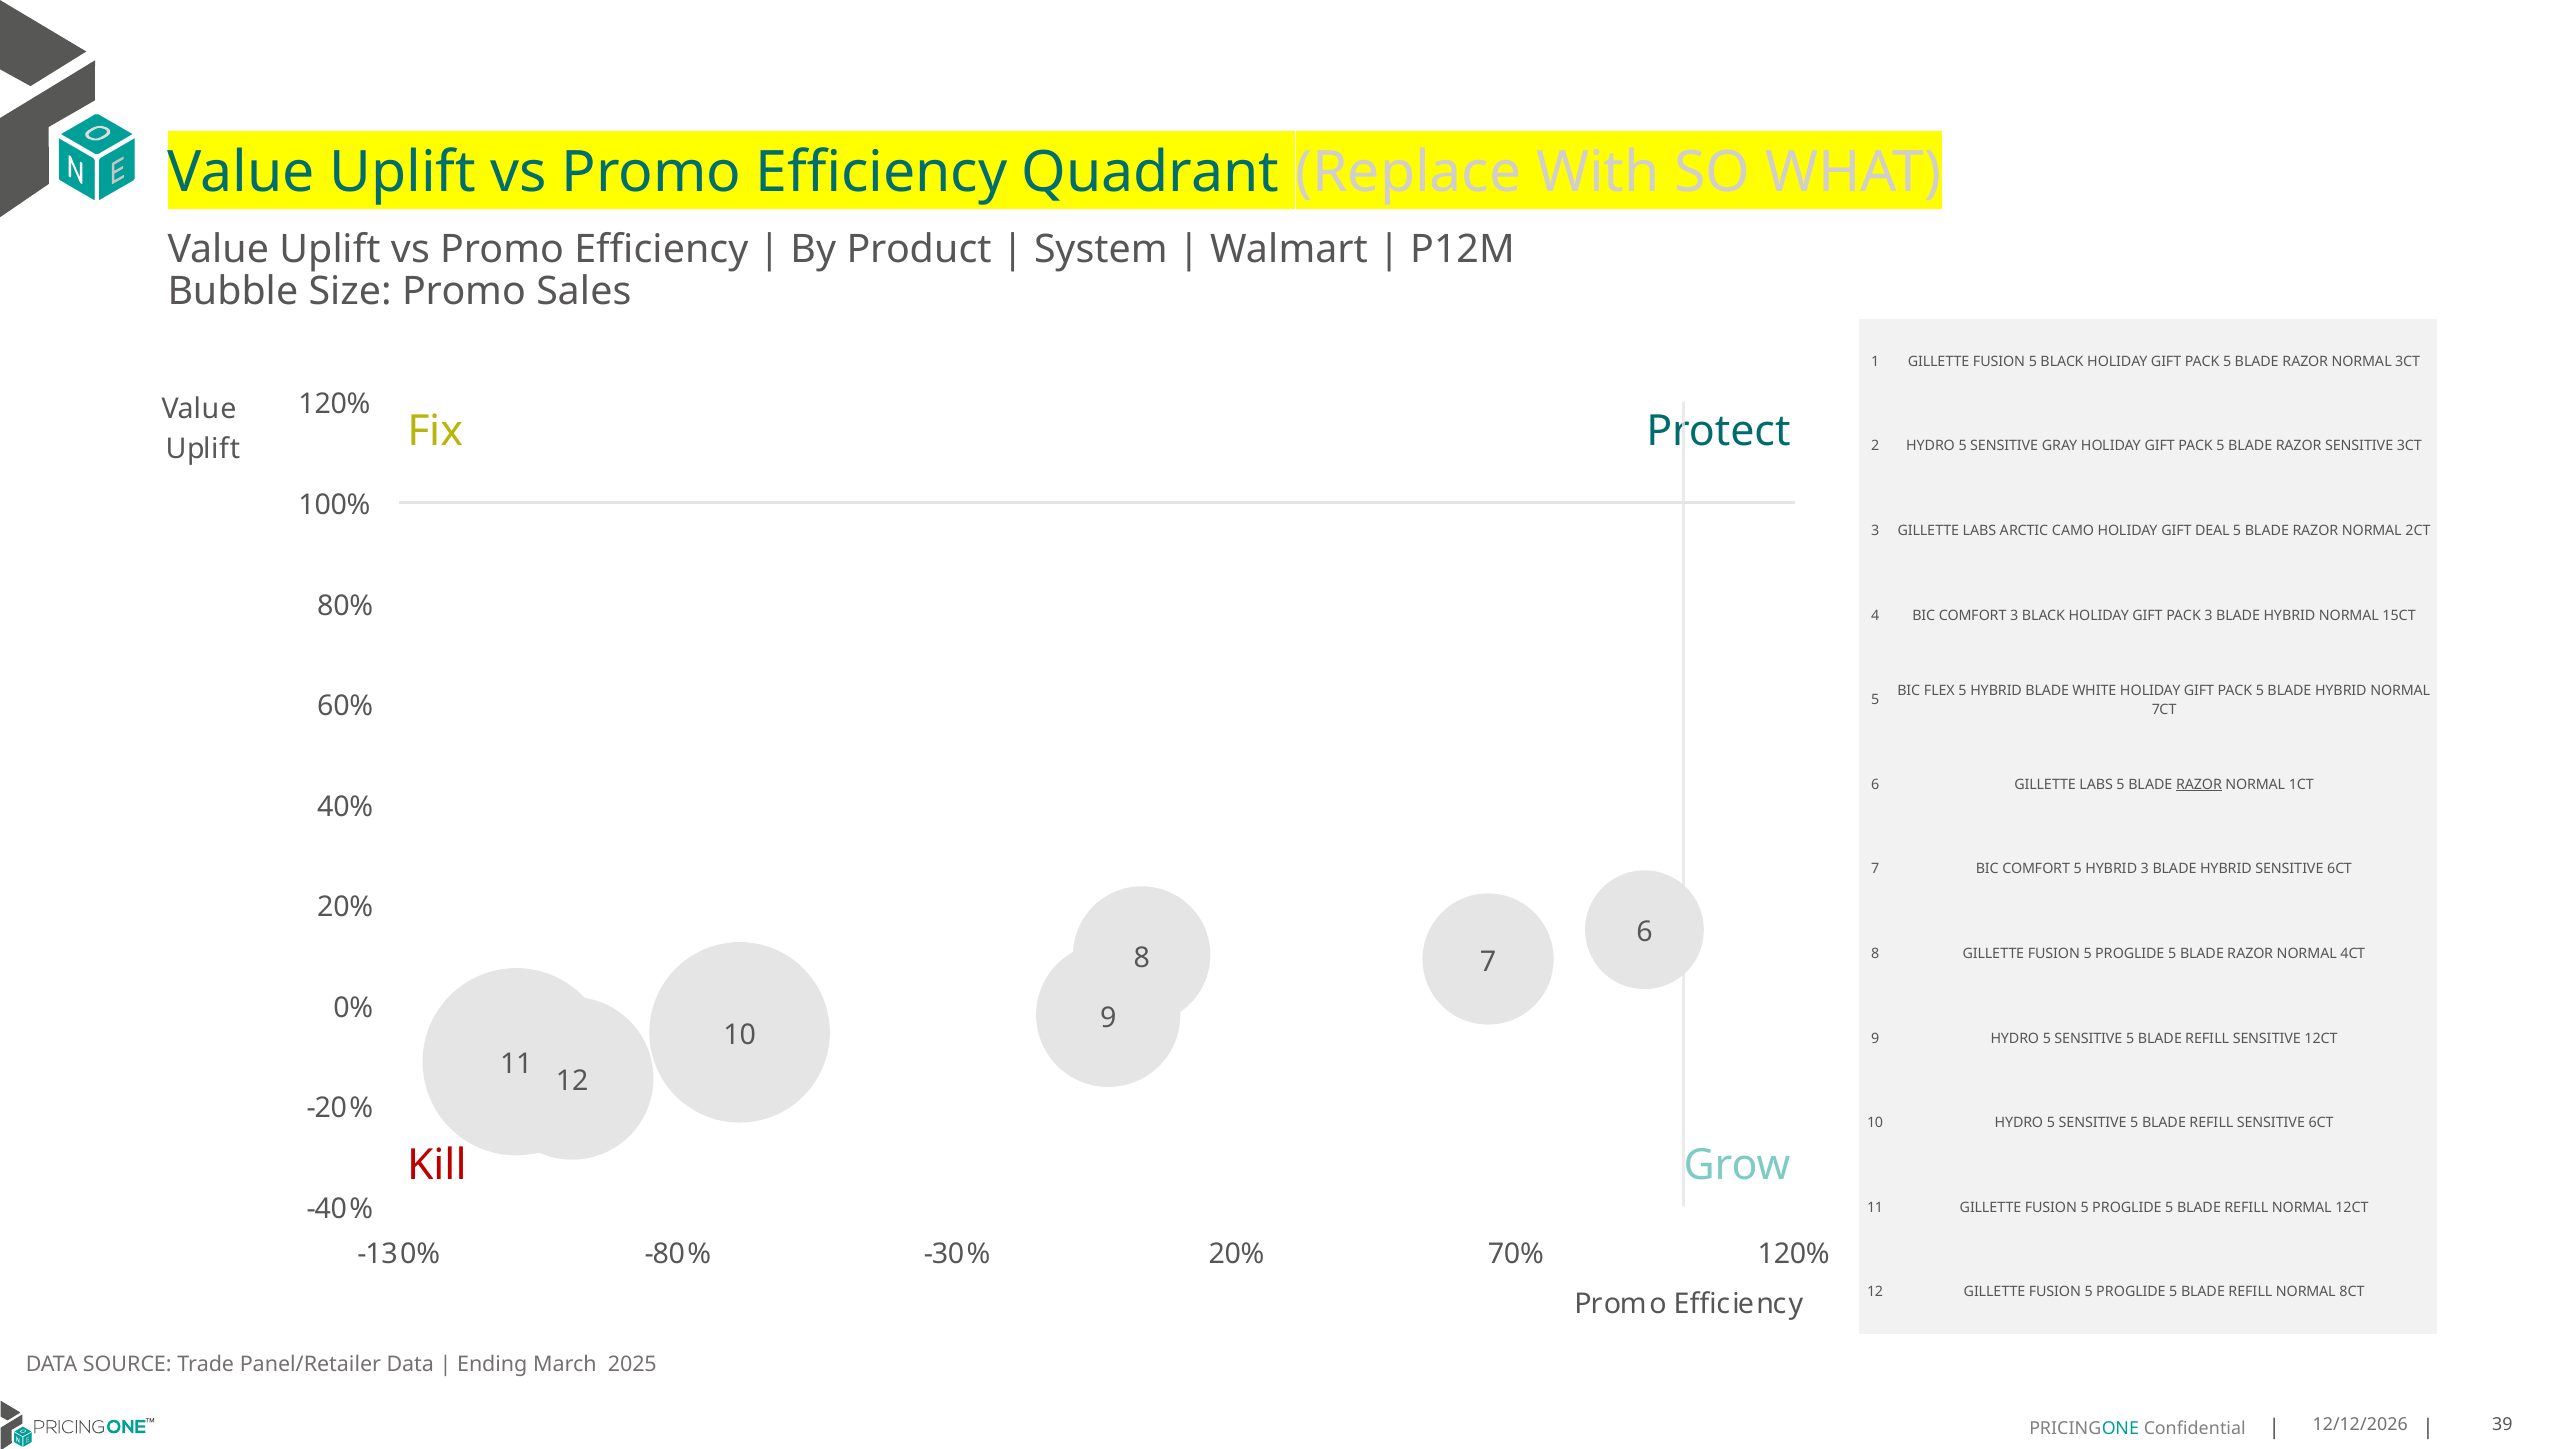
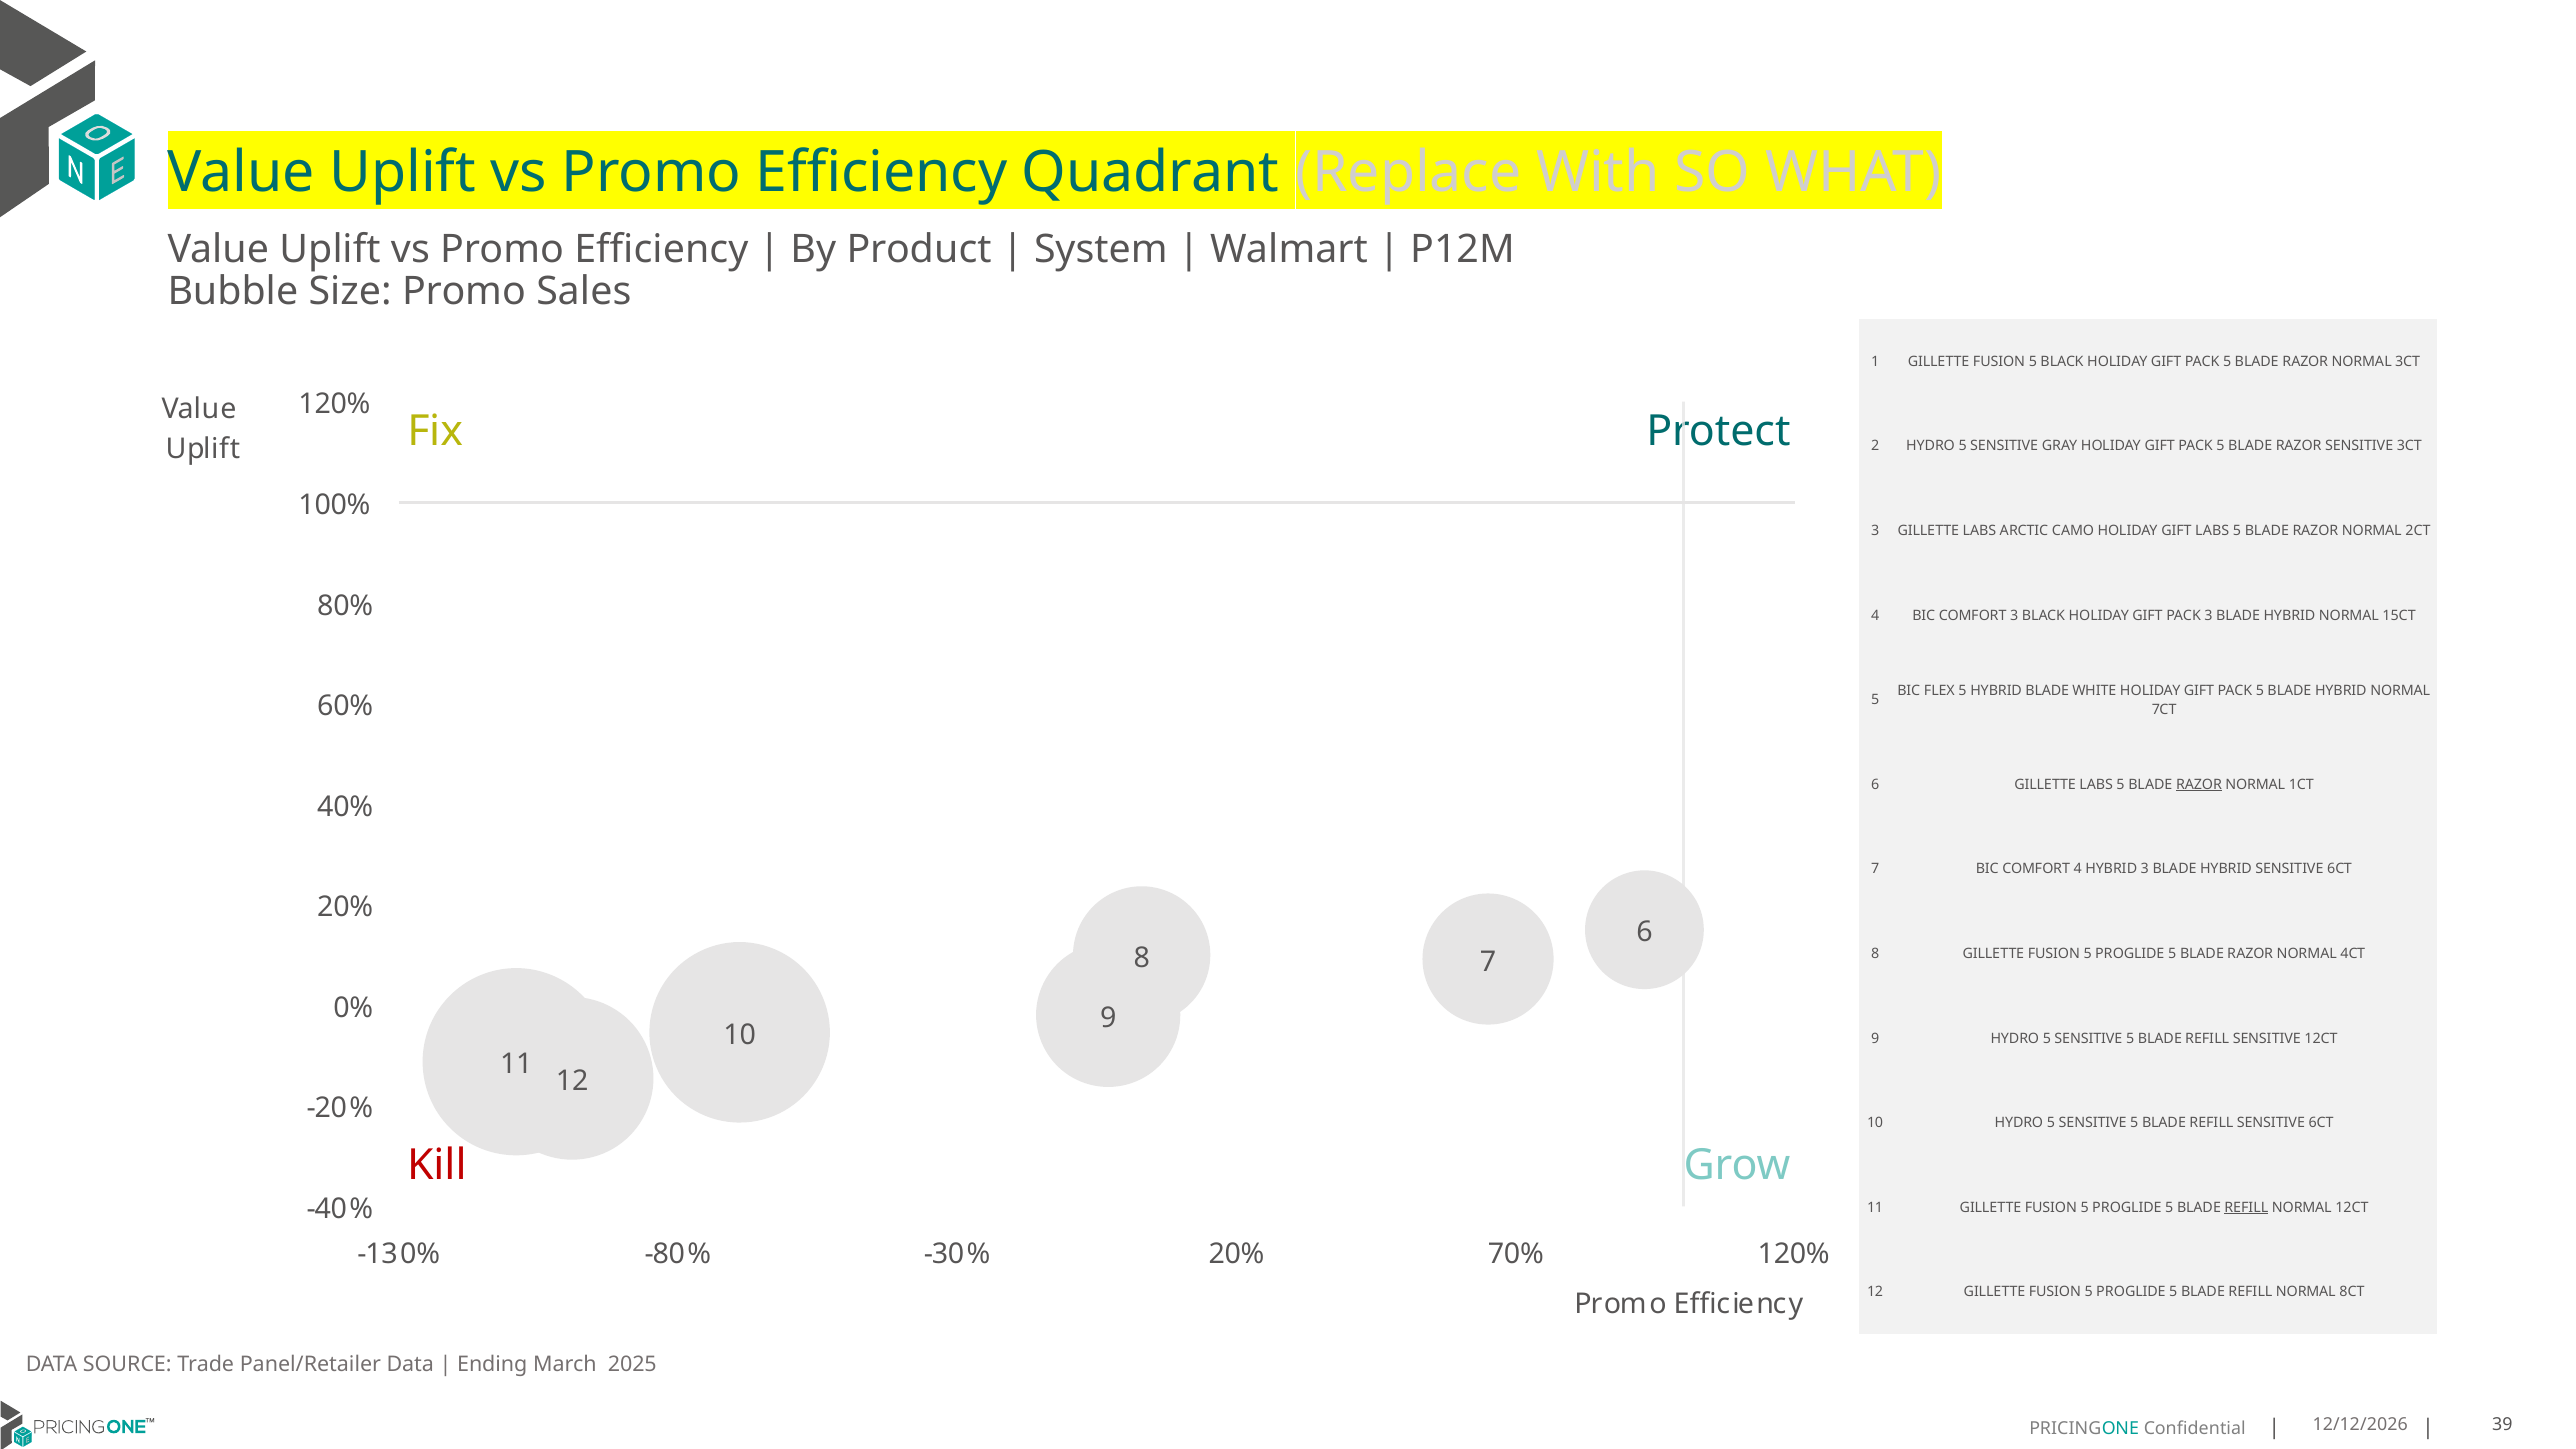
GIFT DEAL: DEAL -> LABS
COMFORT 5: 5 -> 4
REFILL at (2246, 1208) underline: none -> present
